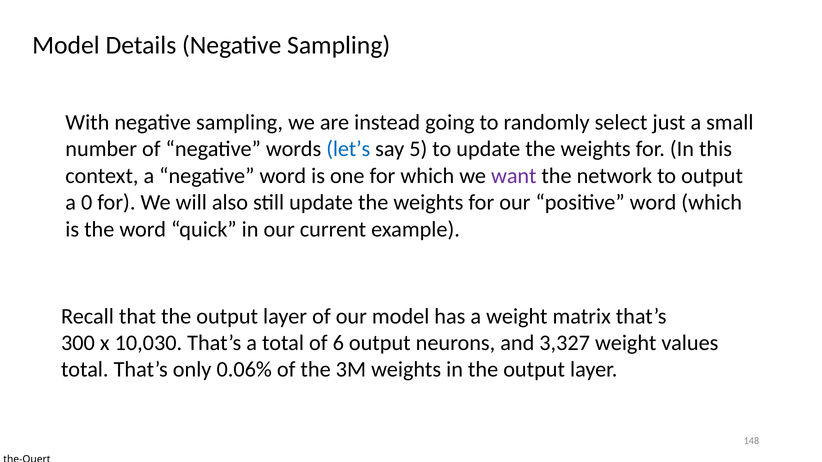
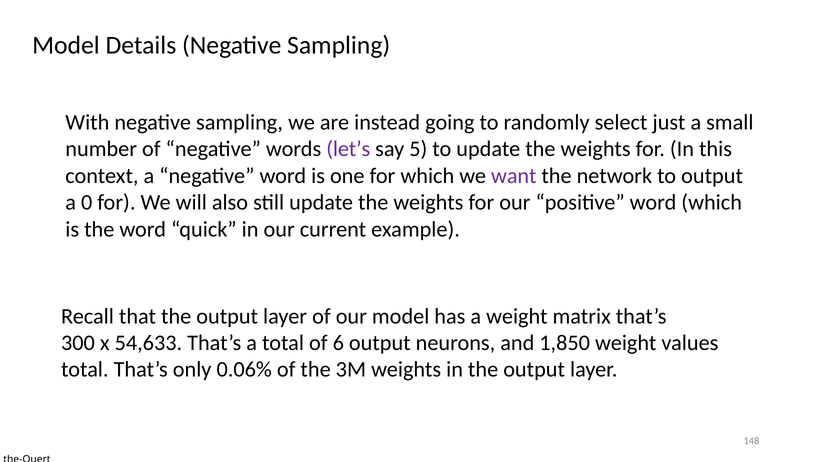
let’s colour: blue -> purple
10,030: 10,030 -> 54,633
3,327: 3,327 -> 1,850
